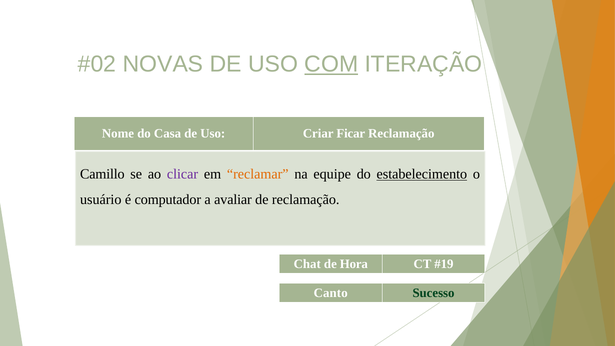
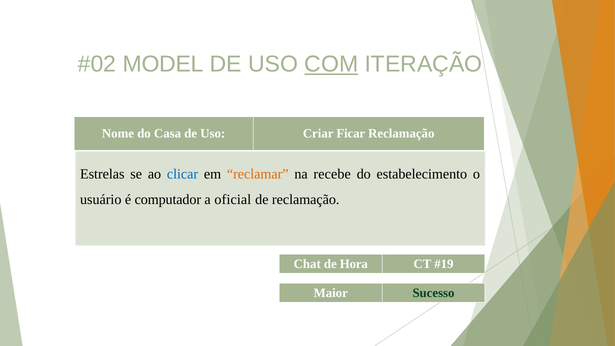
NOVAS: NOVAS -> MODEL
Camillo: Camillo -> Estrelas
clicar colour: purple -> blue
equipe: equipe -> recebe
estabelecimento underline: present -> none
avaliar: avaliar -> oficial
Canto: Canto -> Maior
